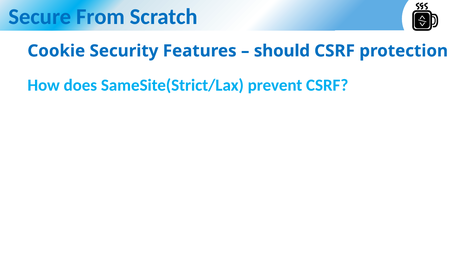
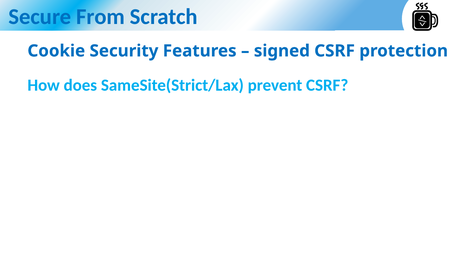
should: should -> signed
